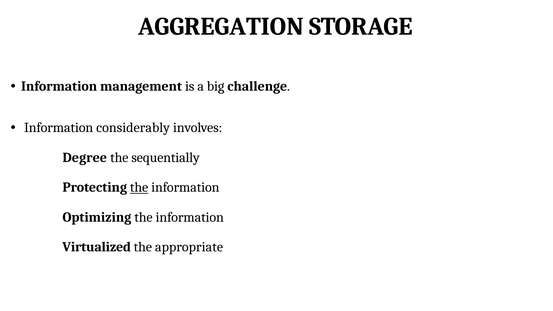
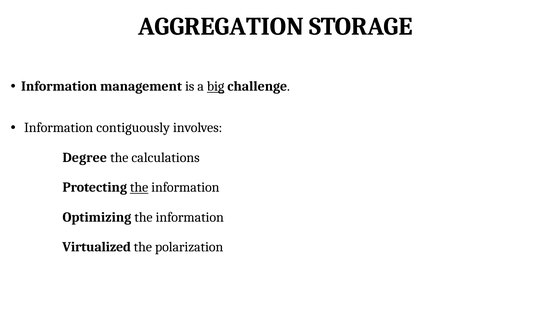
big underline: none -> present
considerably: considerably -> contiguously
sequentially: sequentially -> calculations
appropriate: appropriate -> polarization
